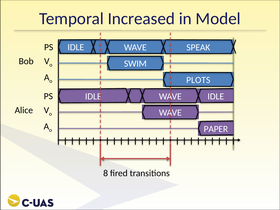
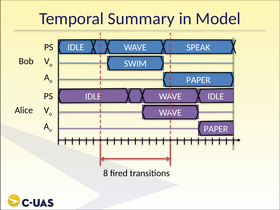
Increased: Increased -> Summary
PLOTS at (198, 80): PLOTS -> PAPER
